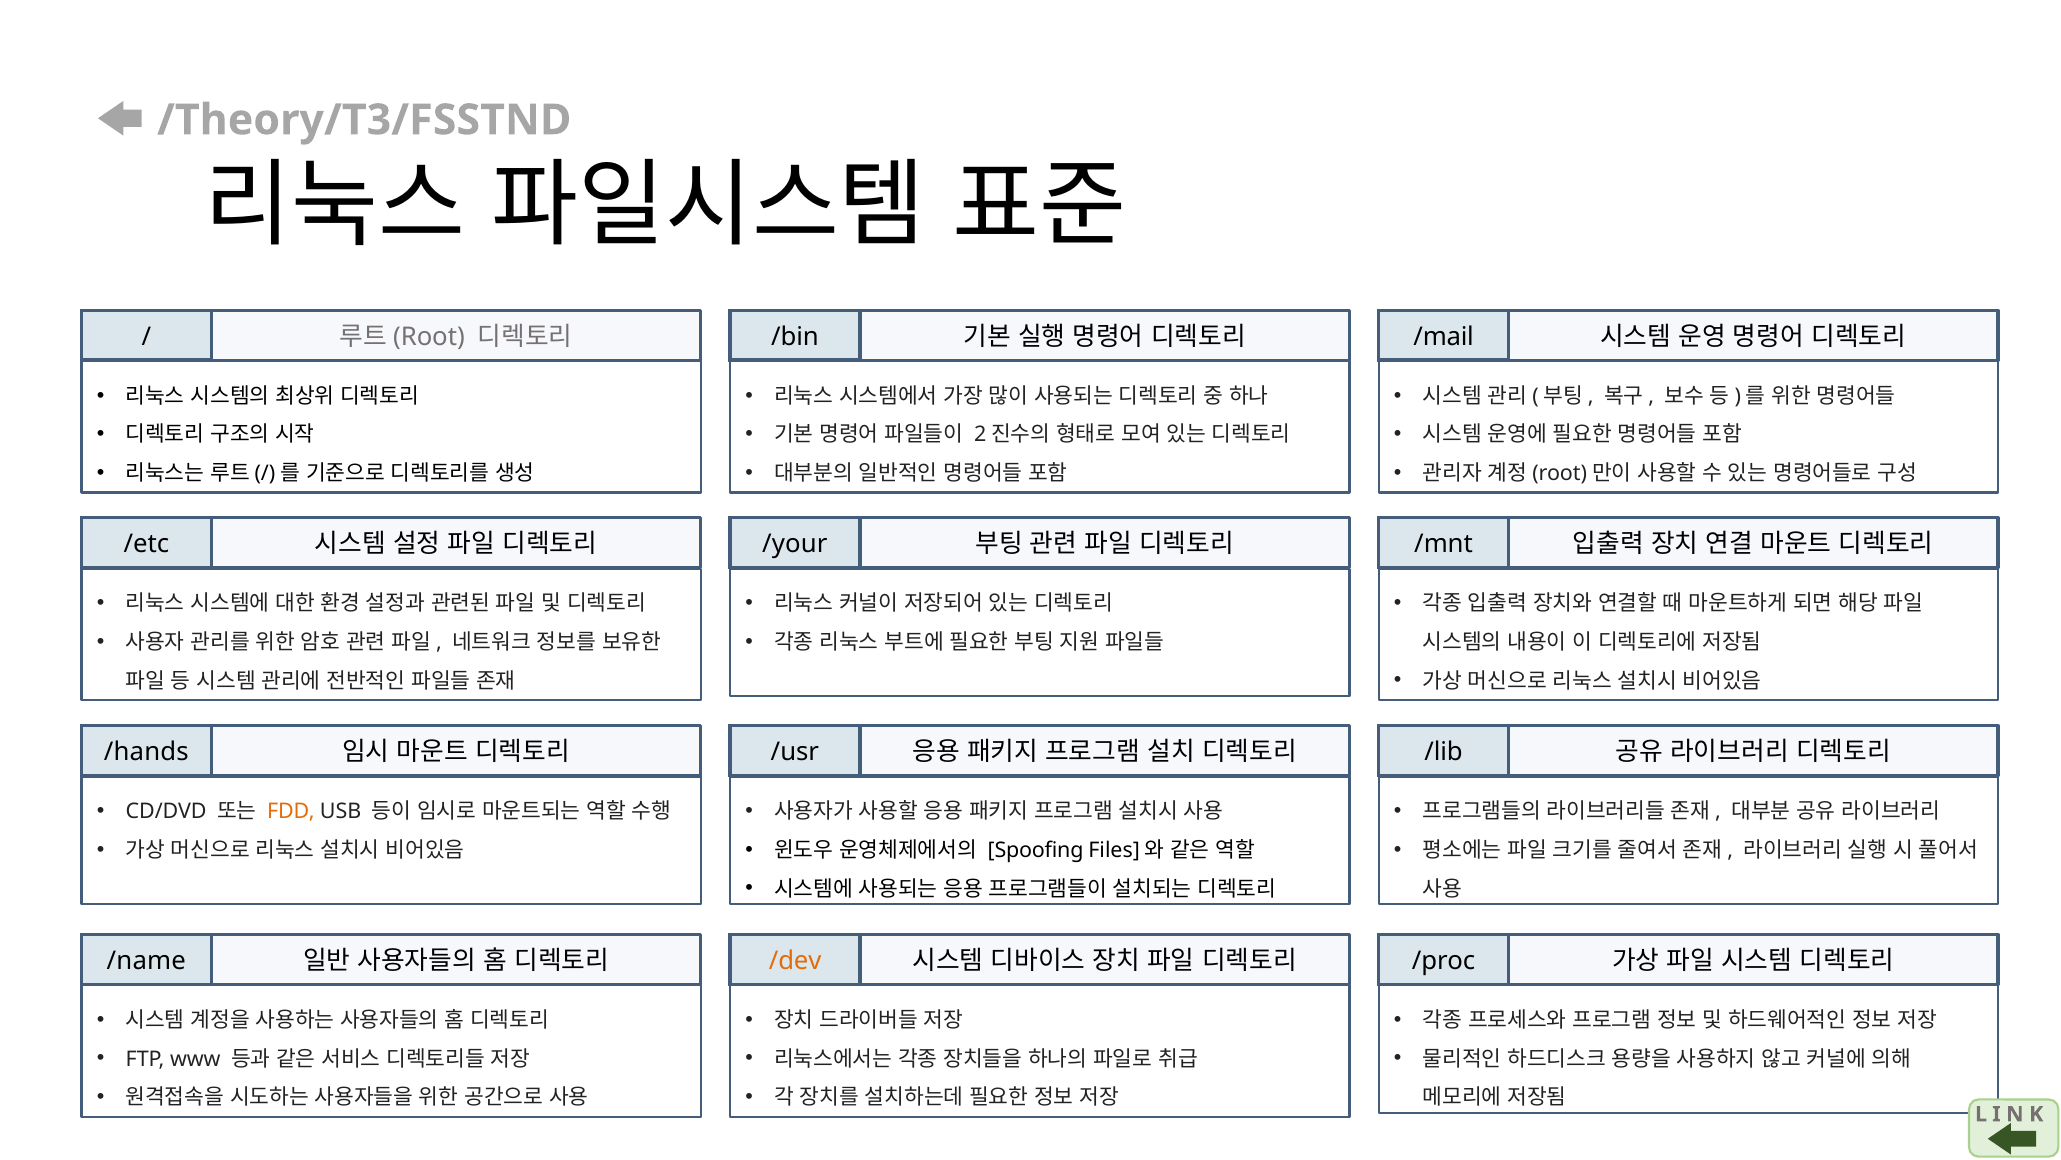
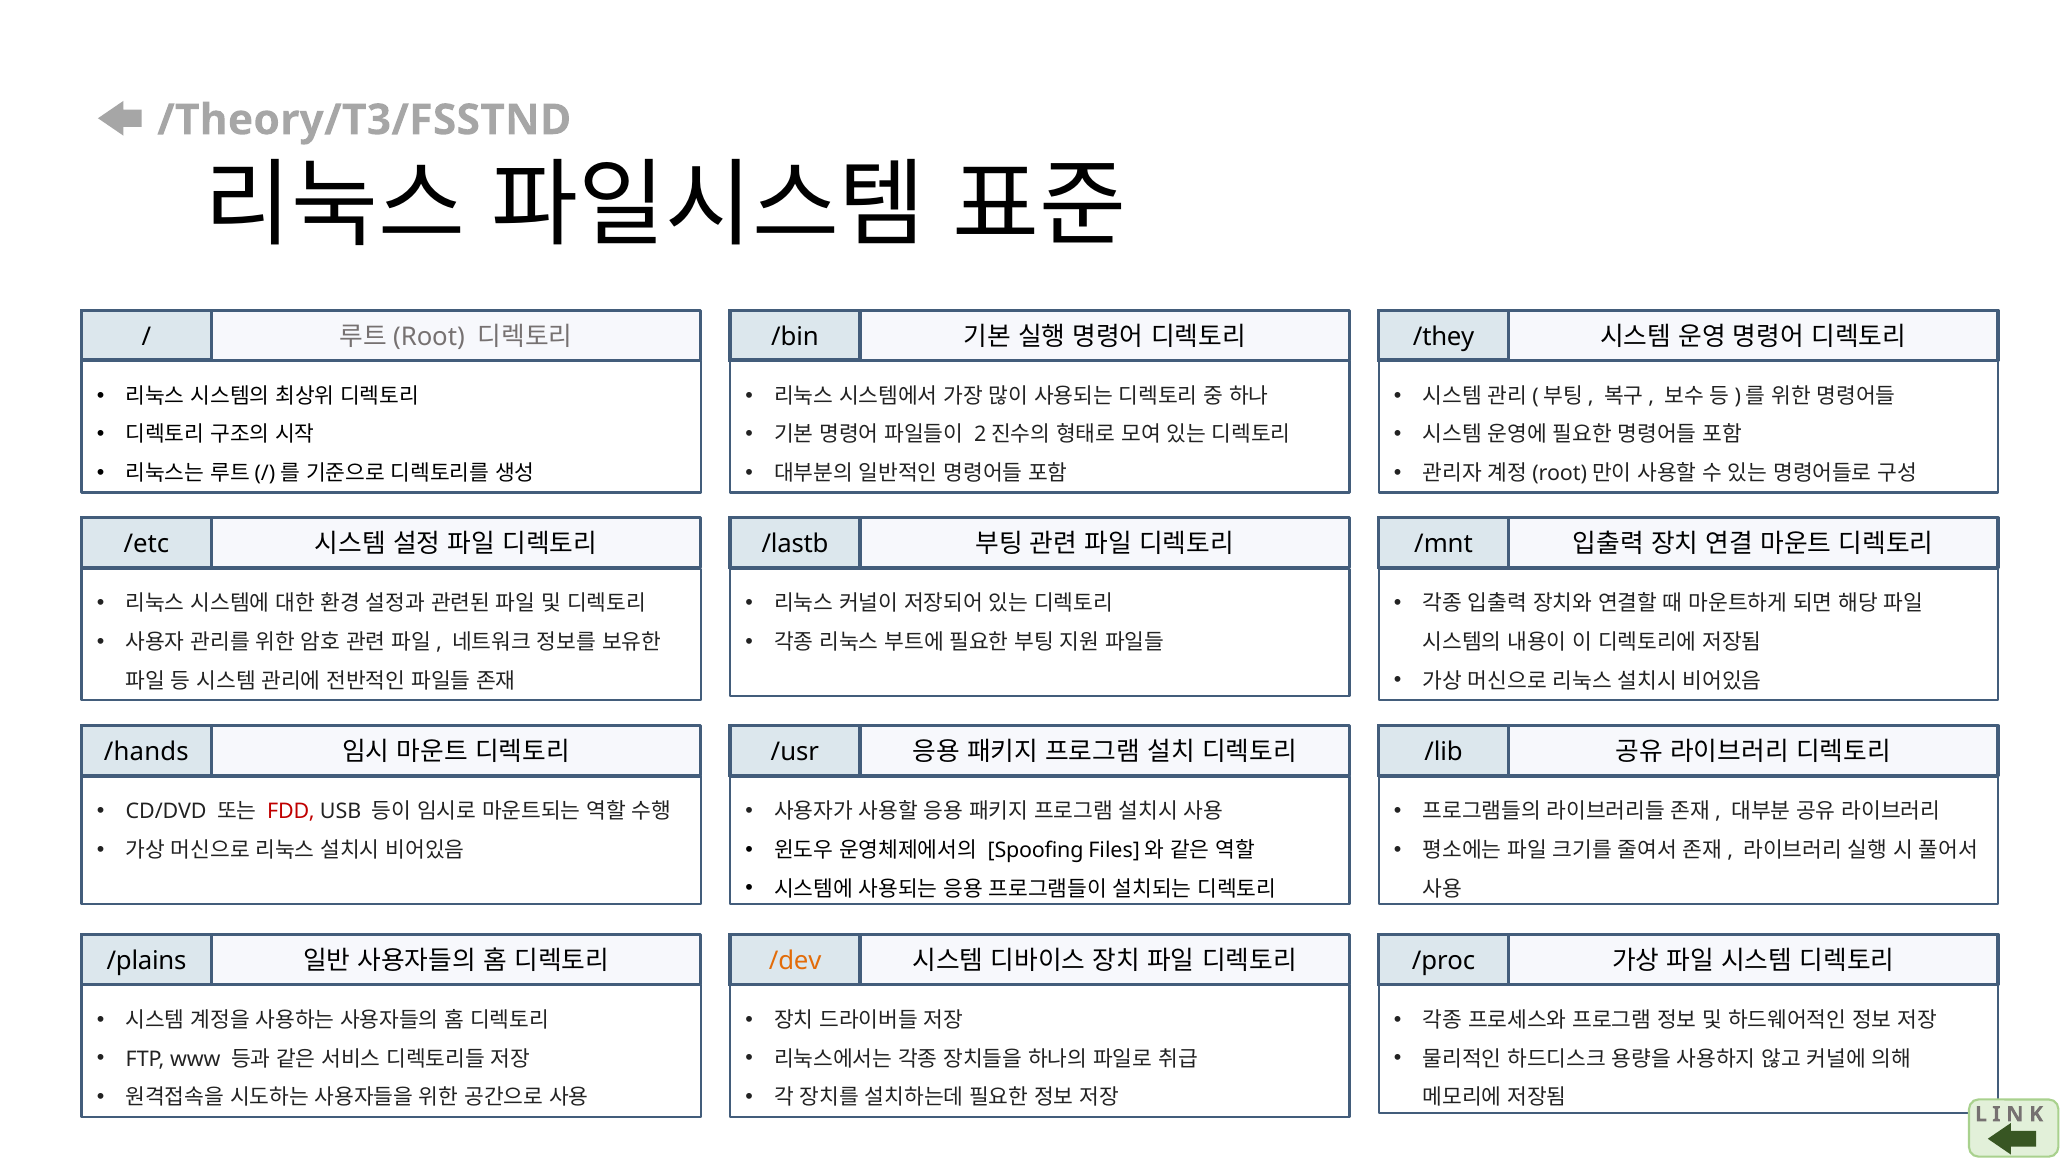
/mail: /mail -> /they
/your: /your -> /lastb
FDD colour: orange -> red
/name: /name -> /plains
